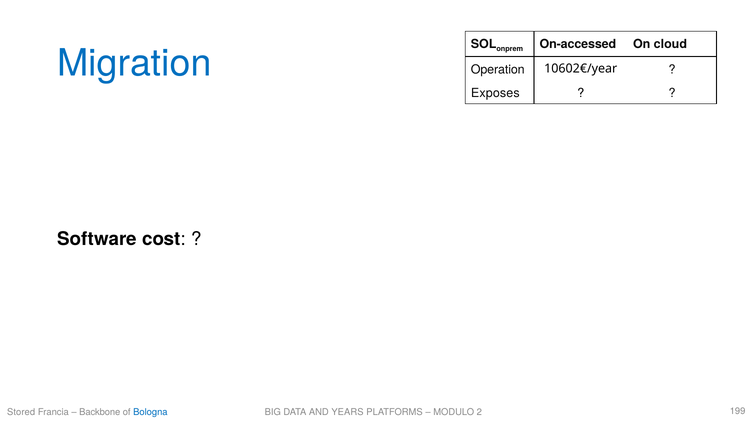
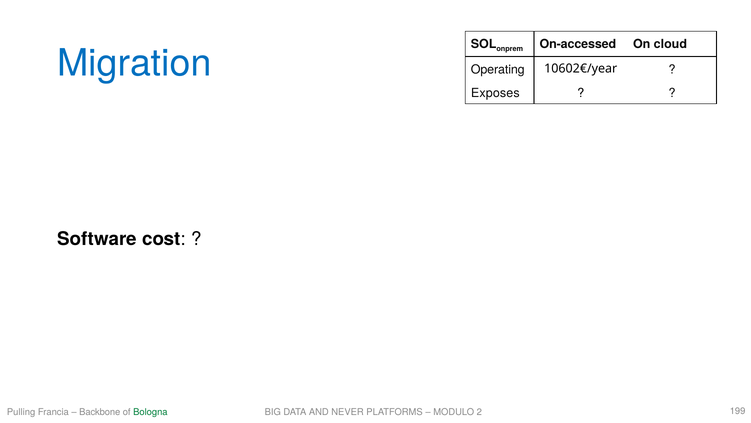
Operation: Operation -> Operating
Stored: Stored -> Pulling
Bologna colour: blue -> green
YEARS: YEARS -> NEVER
